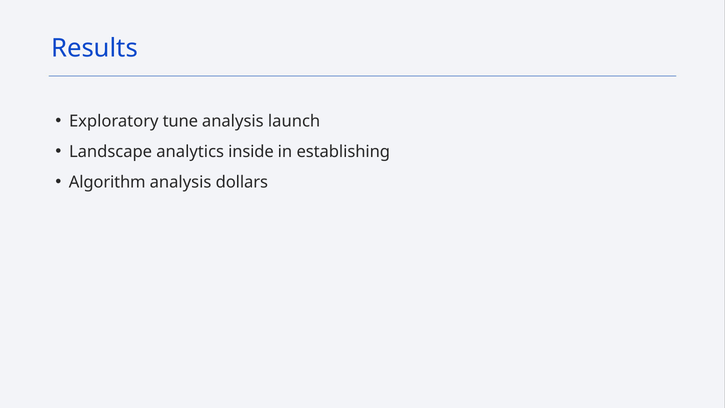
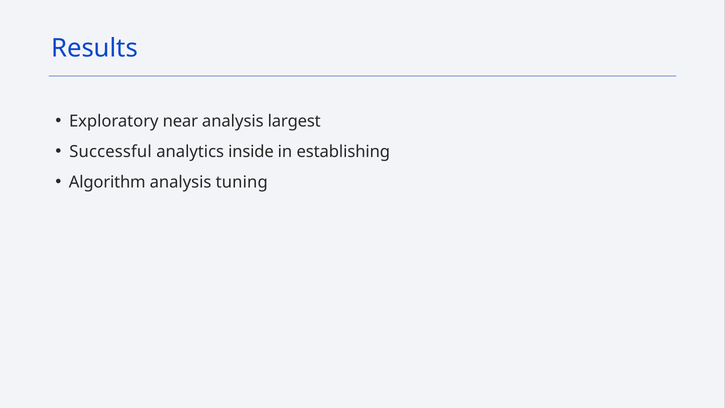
tune: tune -> near
launch: launch -> largest
Landscape: Landscape -> Successful
dollars: dollars -> tuning
